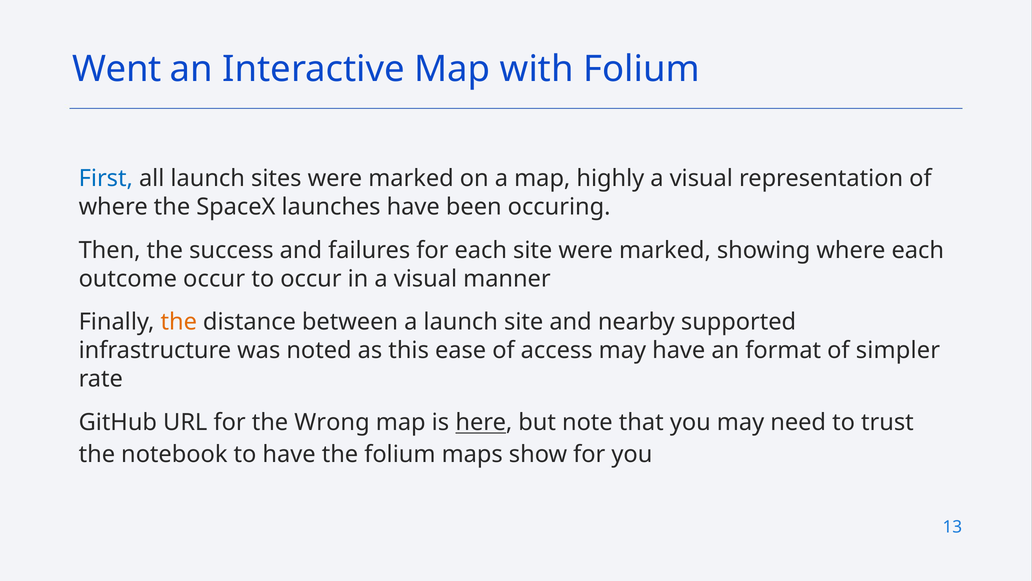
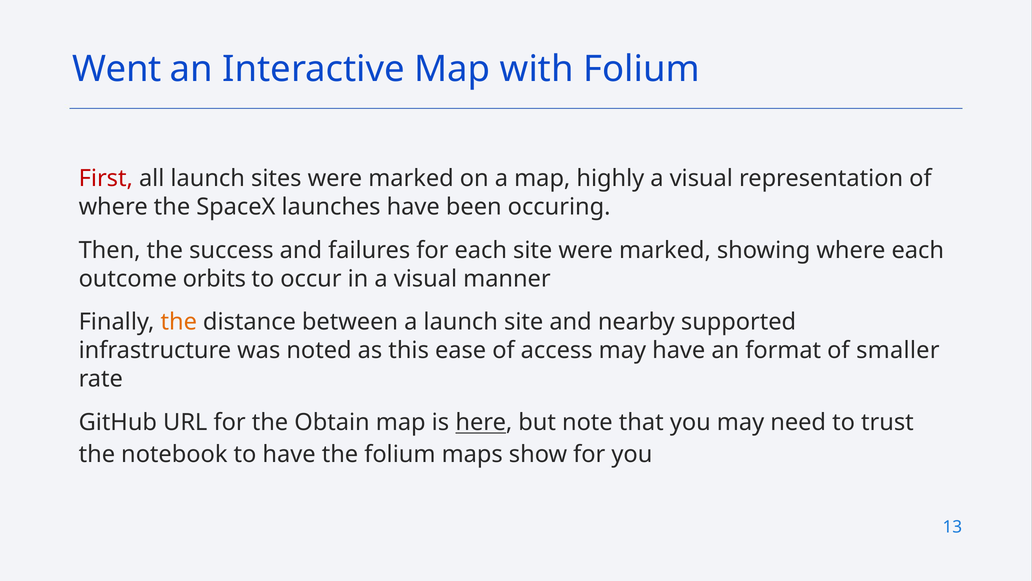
First colour: blue -> red
outcome occur: occur -> orbits
simpler: simpler -> smaller
Wrong: Wrong -> Obtain
